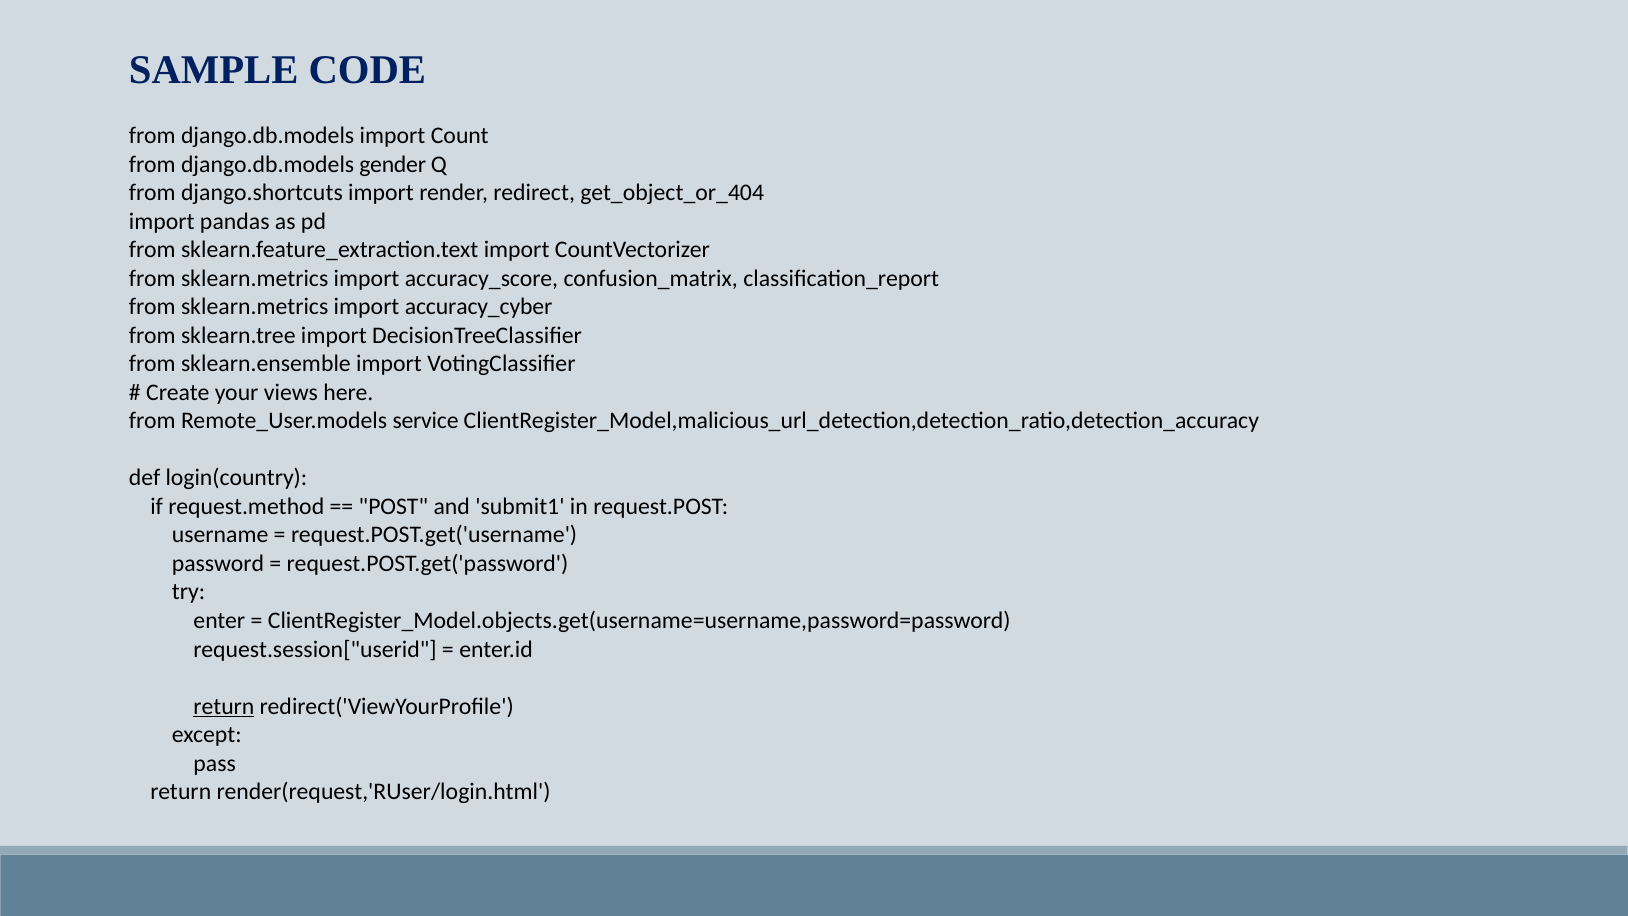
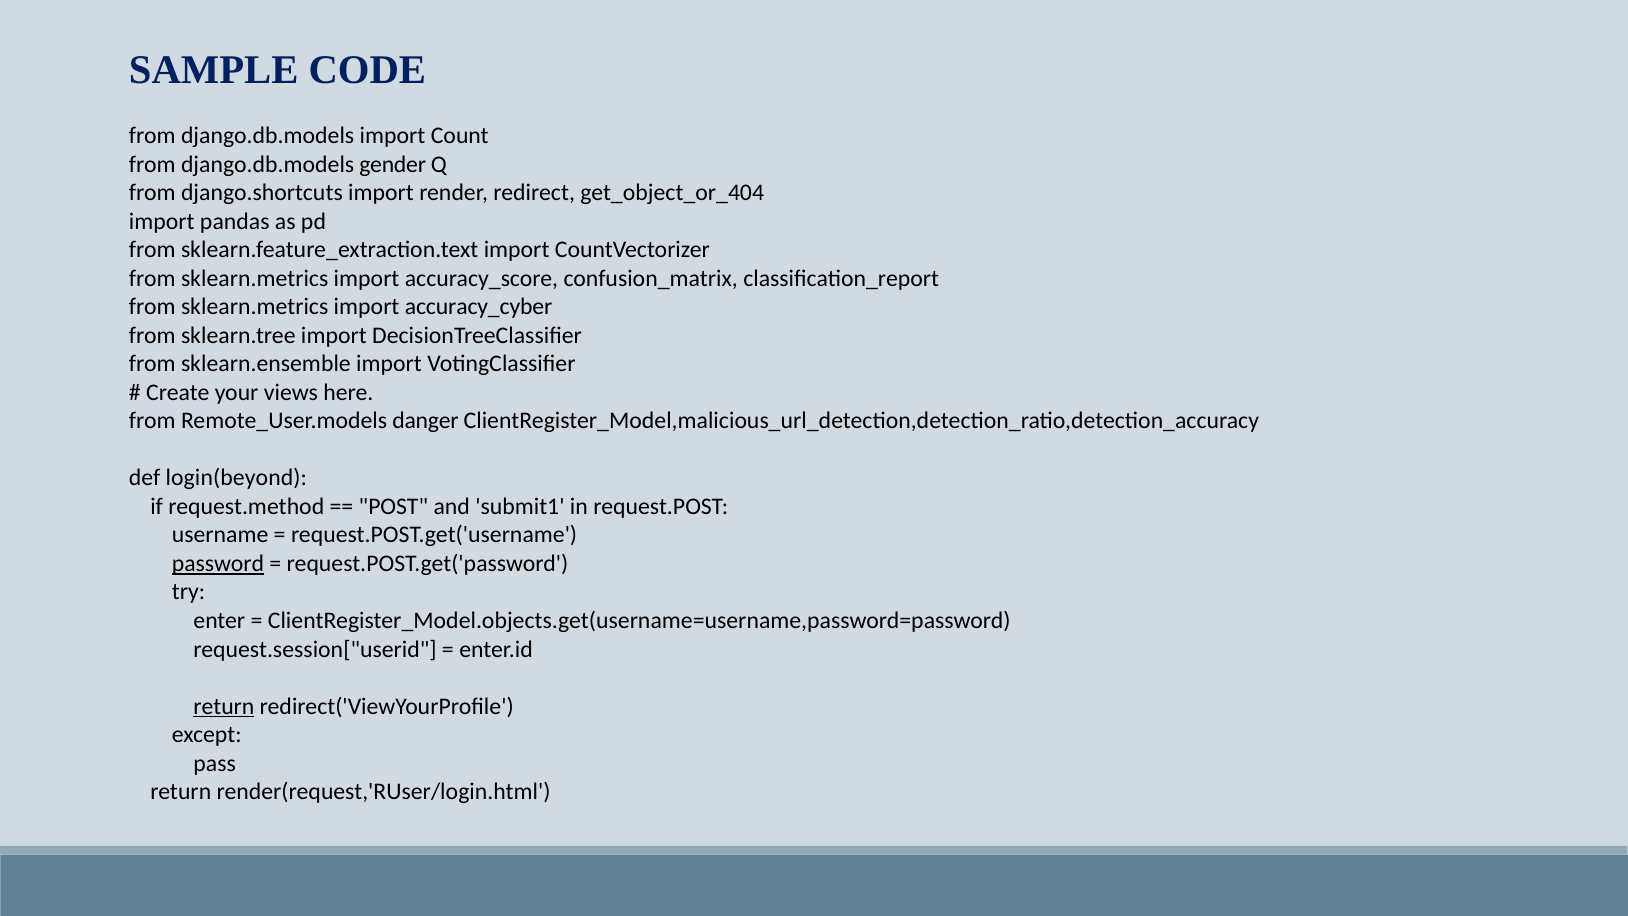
service: service -> danger
login(country: login(country -> login(beyond
password underline: none -> present
